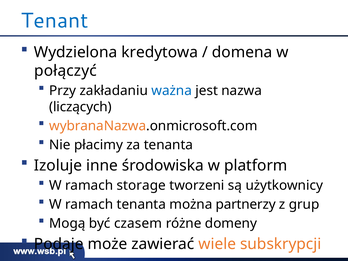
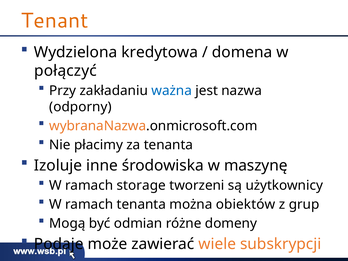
Tenant colour: blue -> orange
liczących: liczących -> odporny
platform: platform -> maszynę
partnerzy: partnerzy -> obiektów
czasem: czasem -> odmian
